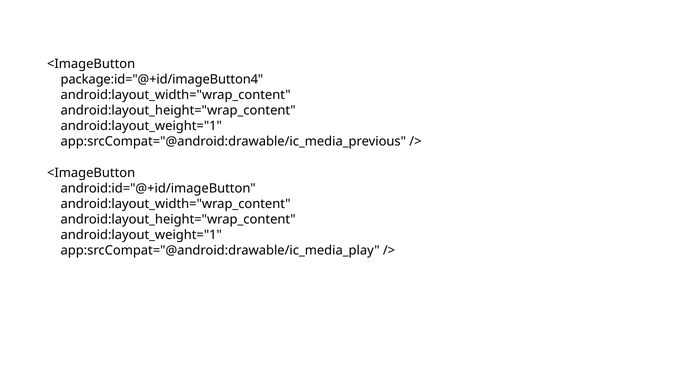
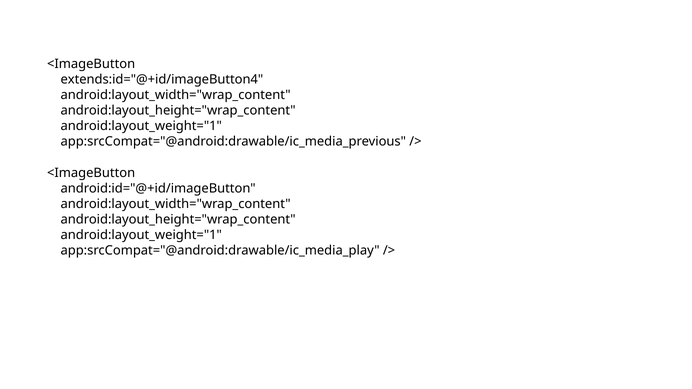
package:id="@+id/imageButton4: package:id="@+id/imageButton4 -> extends:id="@+id/imageButton4
